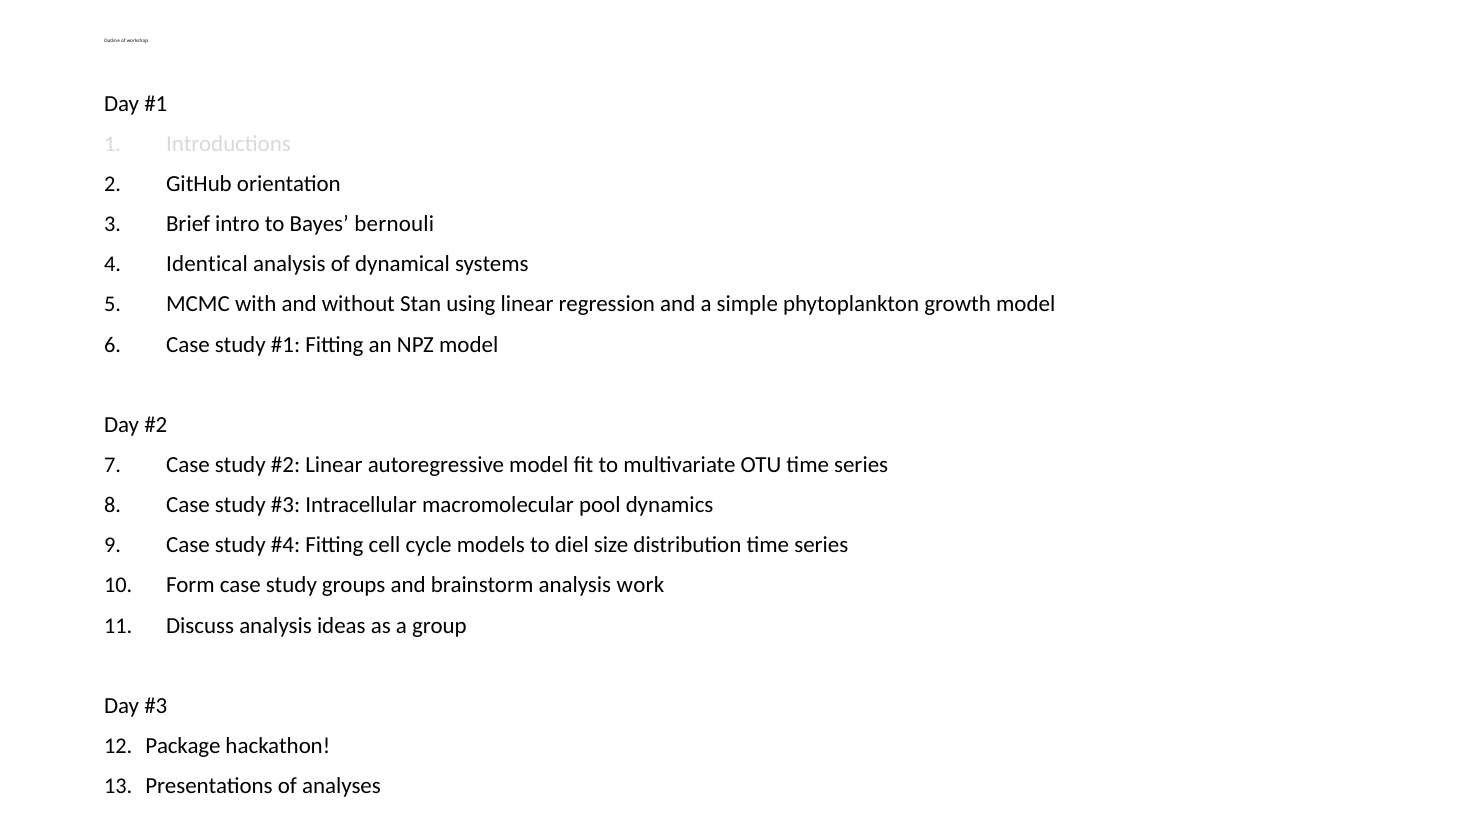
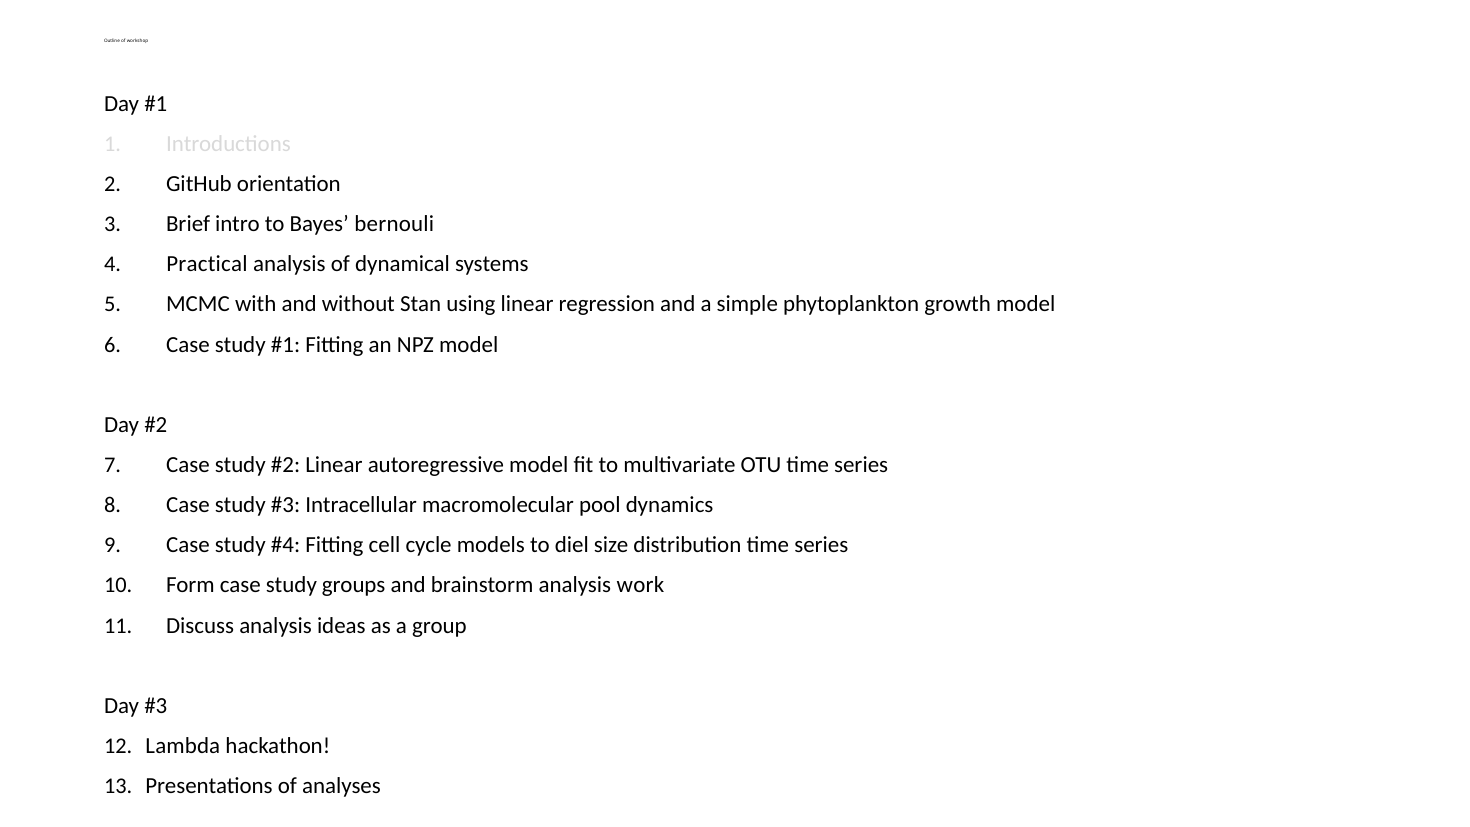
Identical: Identical -> Practical
Package: Package -> Lambda
